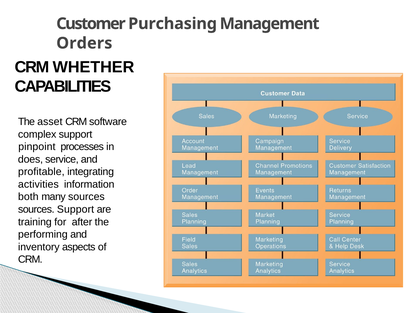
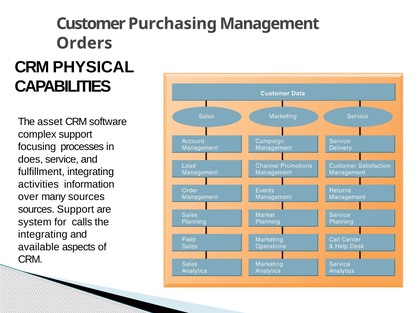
WHETHER: WHETHER -> PHYSICAL
pinpoint: pinpoint -> focusing
profitable: profitable -> fulfillment
both: both -> over
training: training -> system
after: after -> calls
performing at (43, 234): performing -> integrating
inventory: inventory -> available
